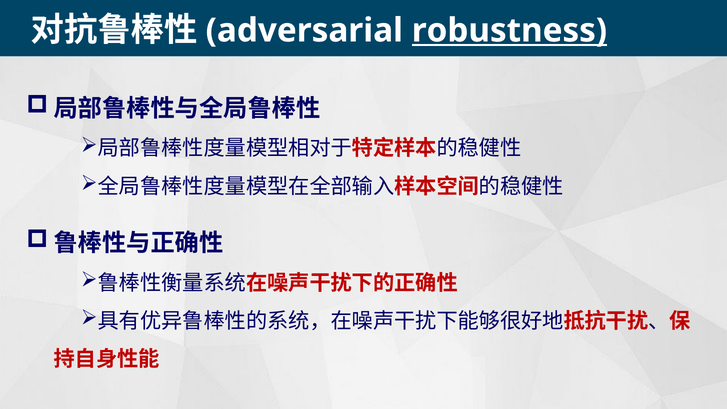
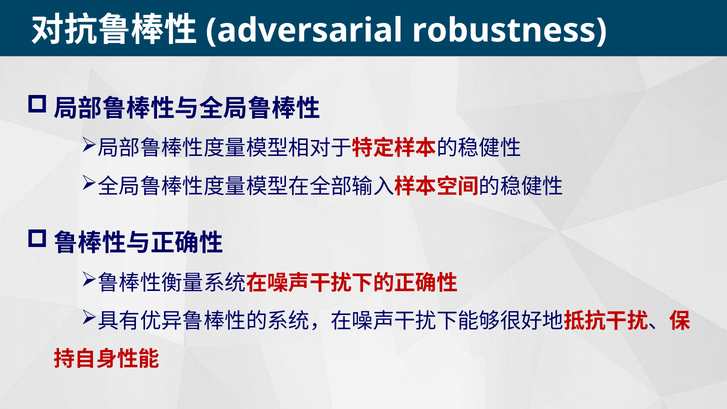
robustness underline: present -> none
